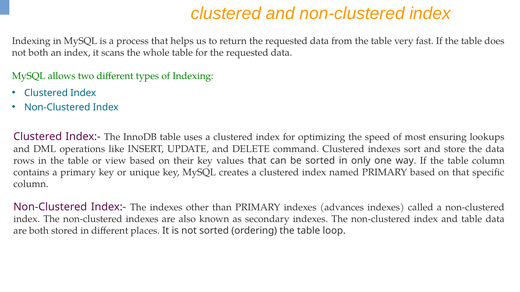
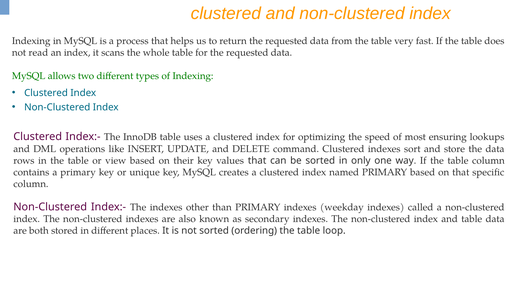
not both: both -> read
advances: advances -> weekday
